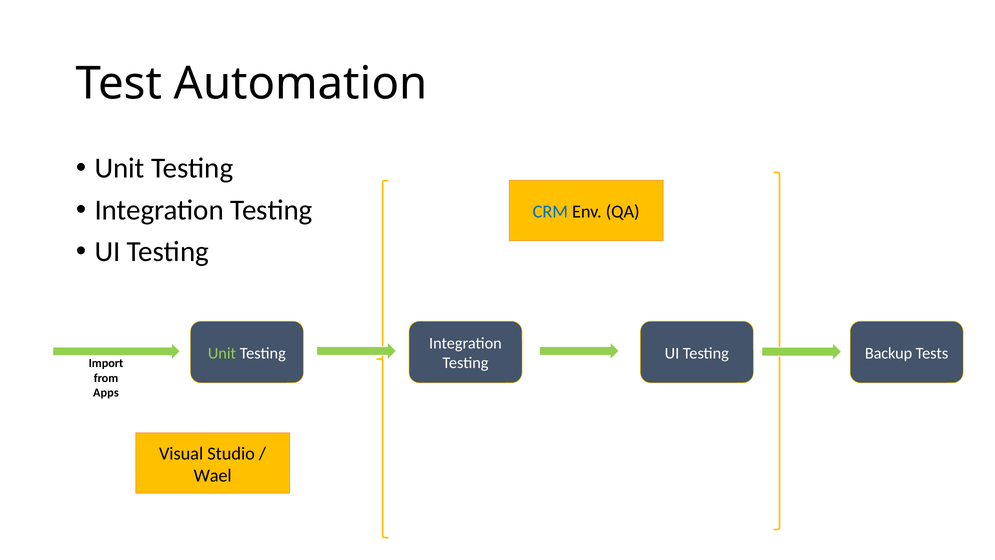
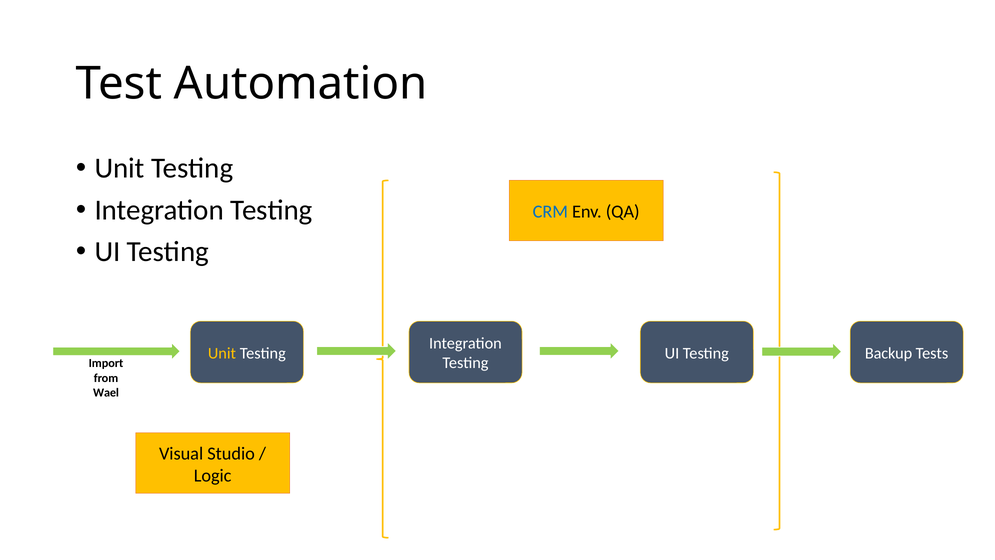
Unit at (222, 353) colour: light green -> yellow
Apps: Apps -> Wael
Wael: Wael -> Logic
